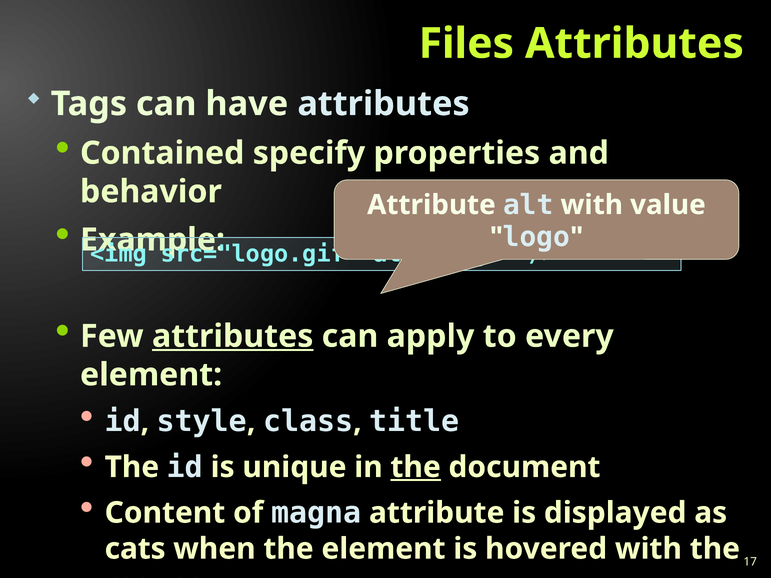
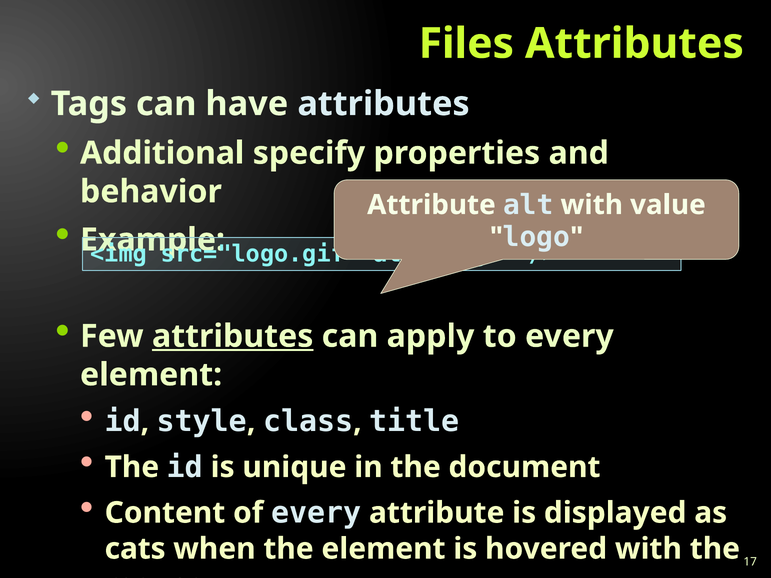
Contained: Contained -> Additional
the at (416, 467) underline: present -> none
of magna: magna -> every
